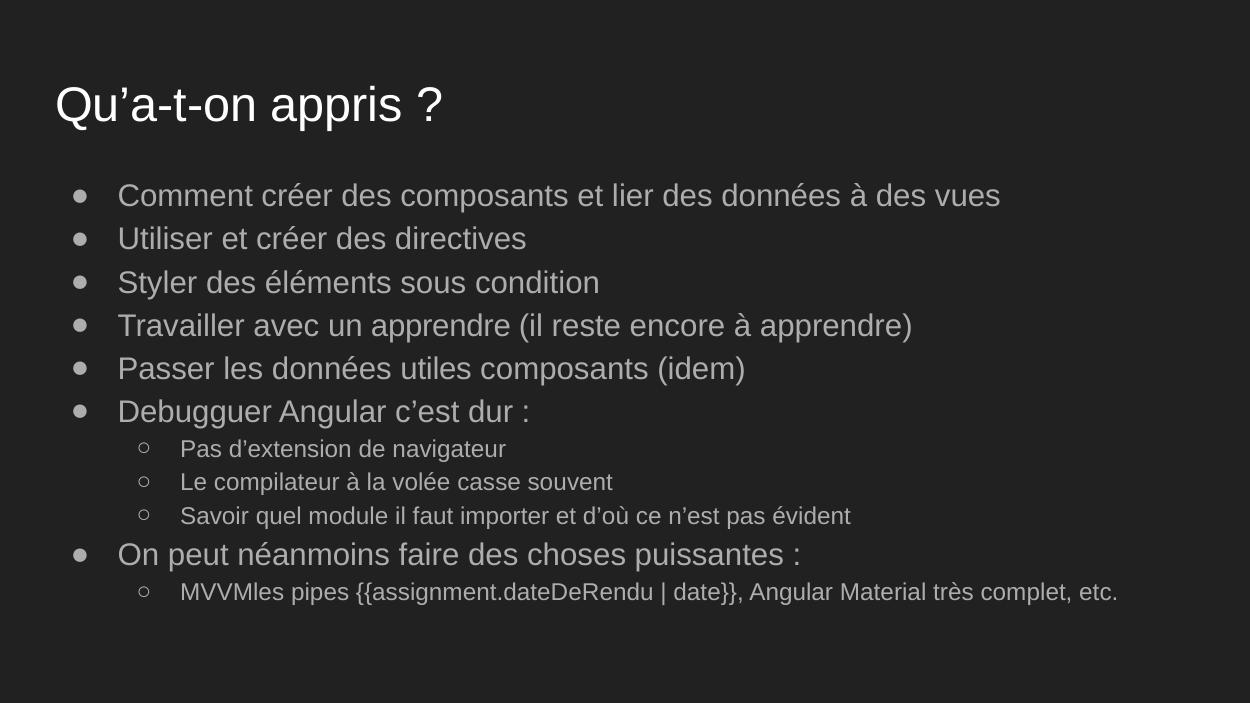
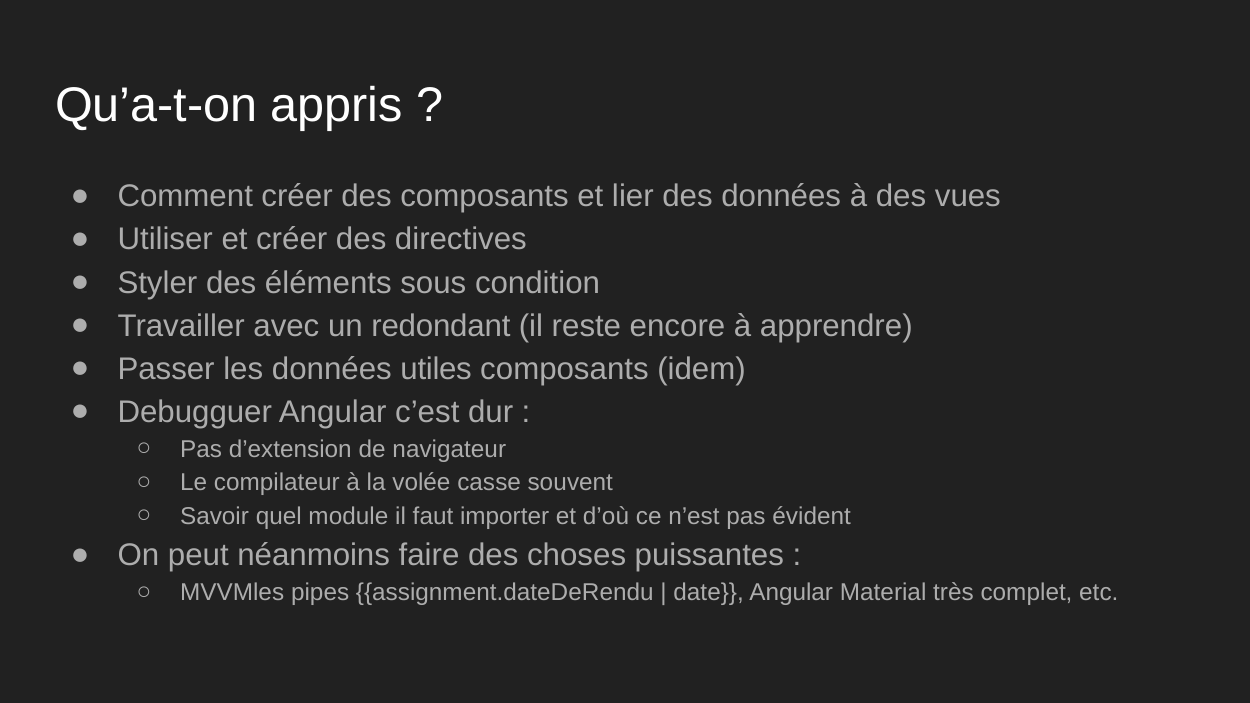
un apprendre: apprendre -> redondant
